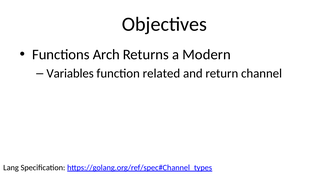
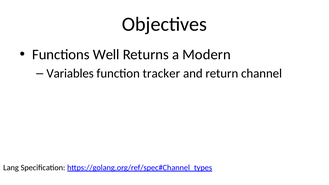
Arch: Arch -> Well
related: related -> tracker
